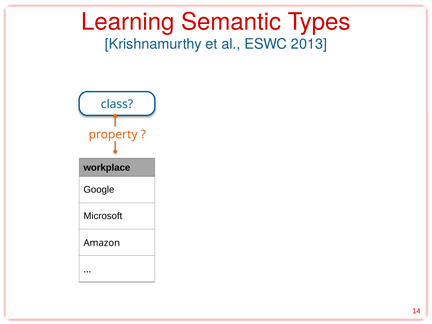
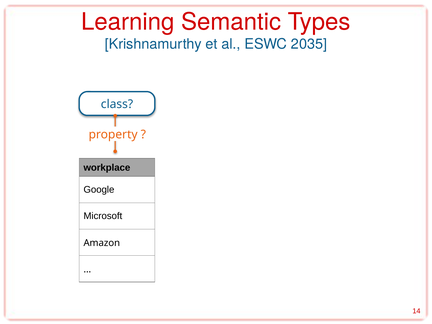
2013: 2013 -> 2035
